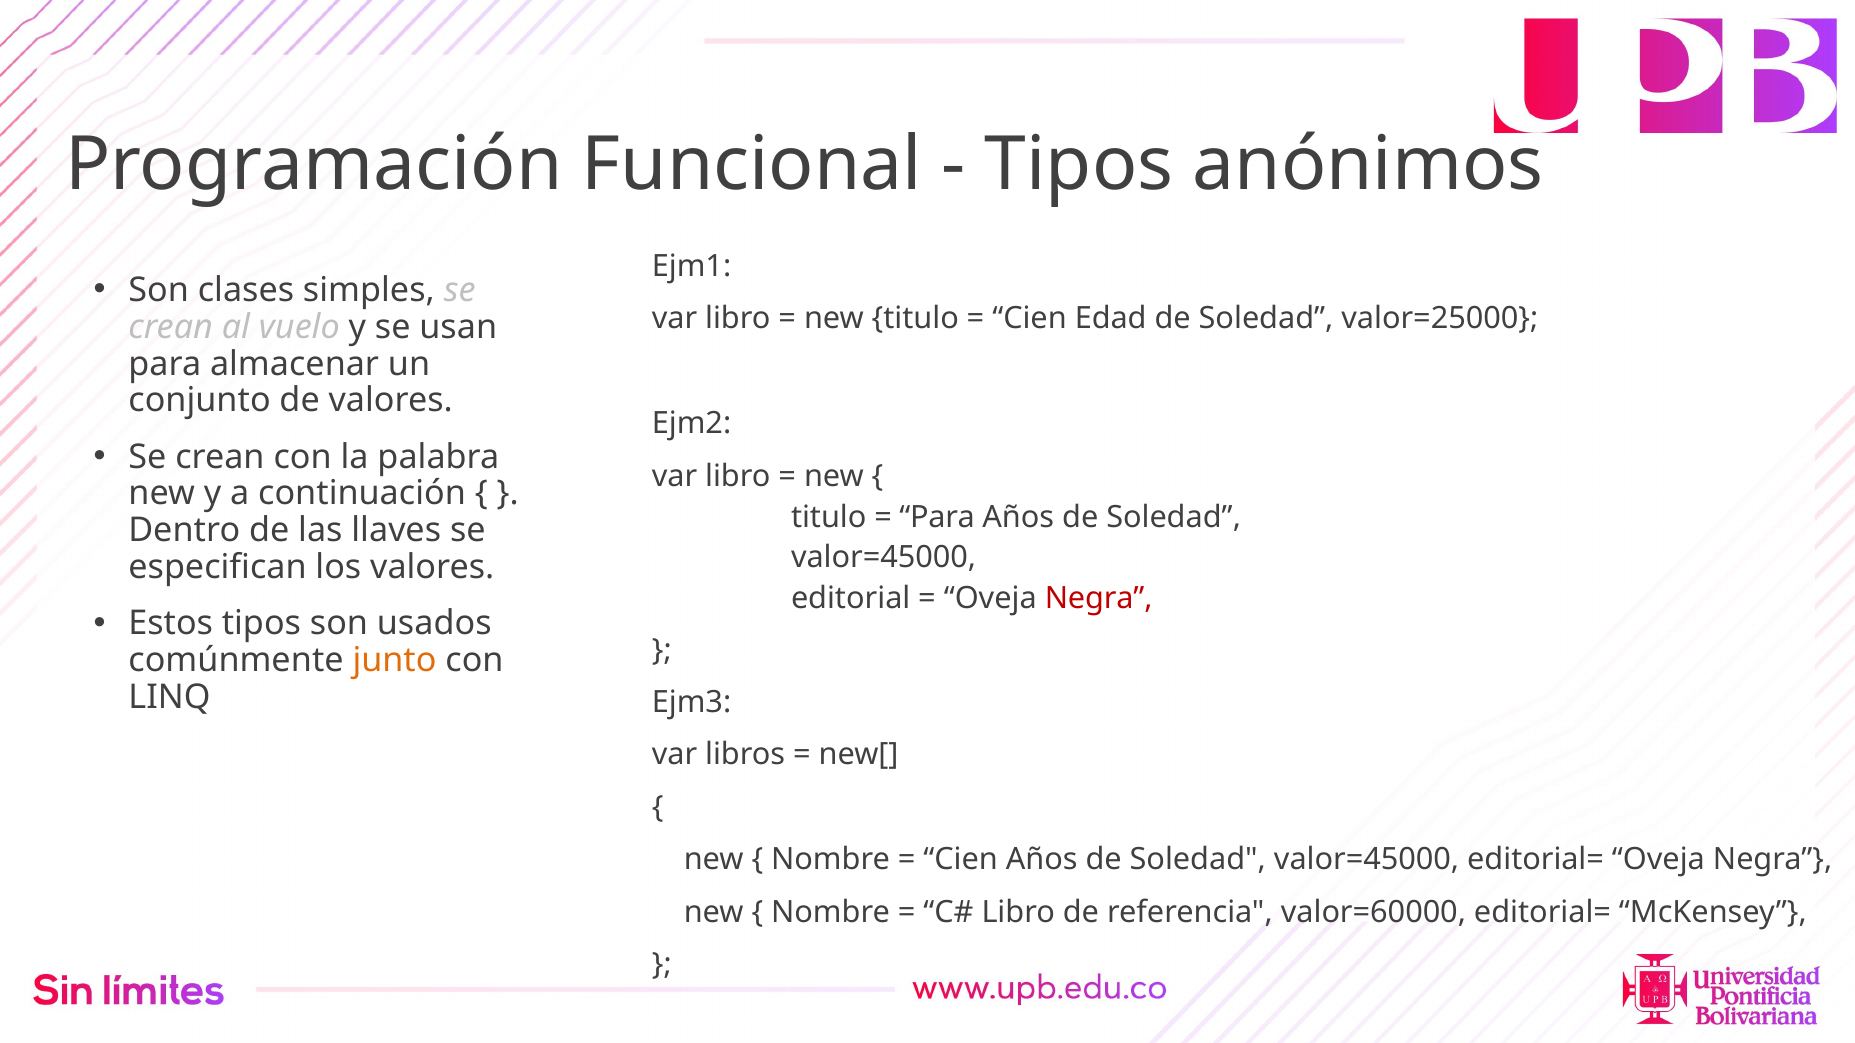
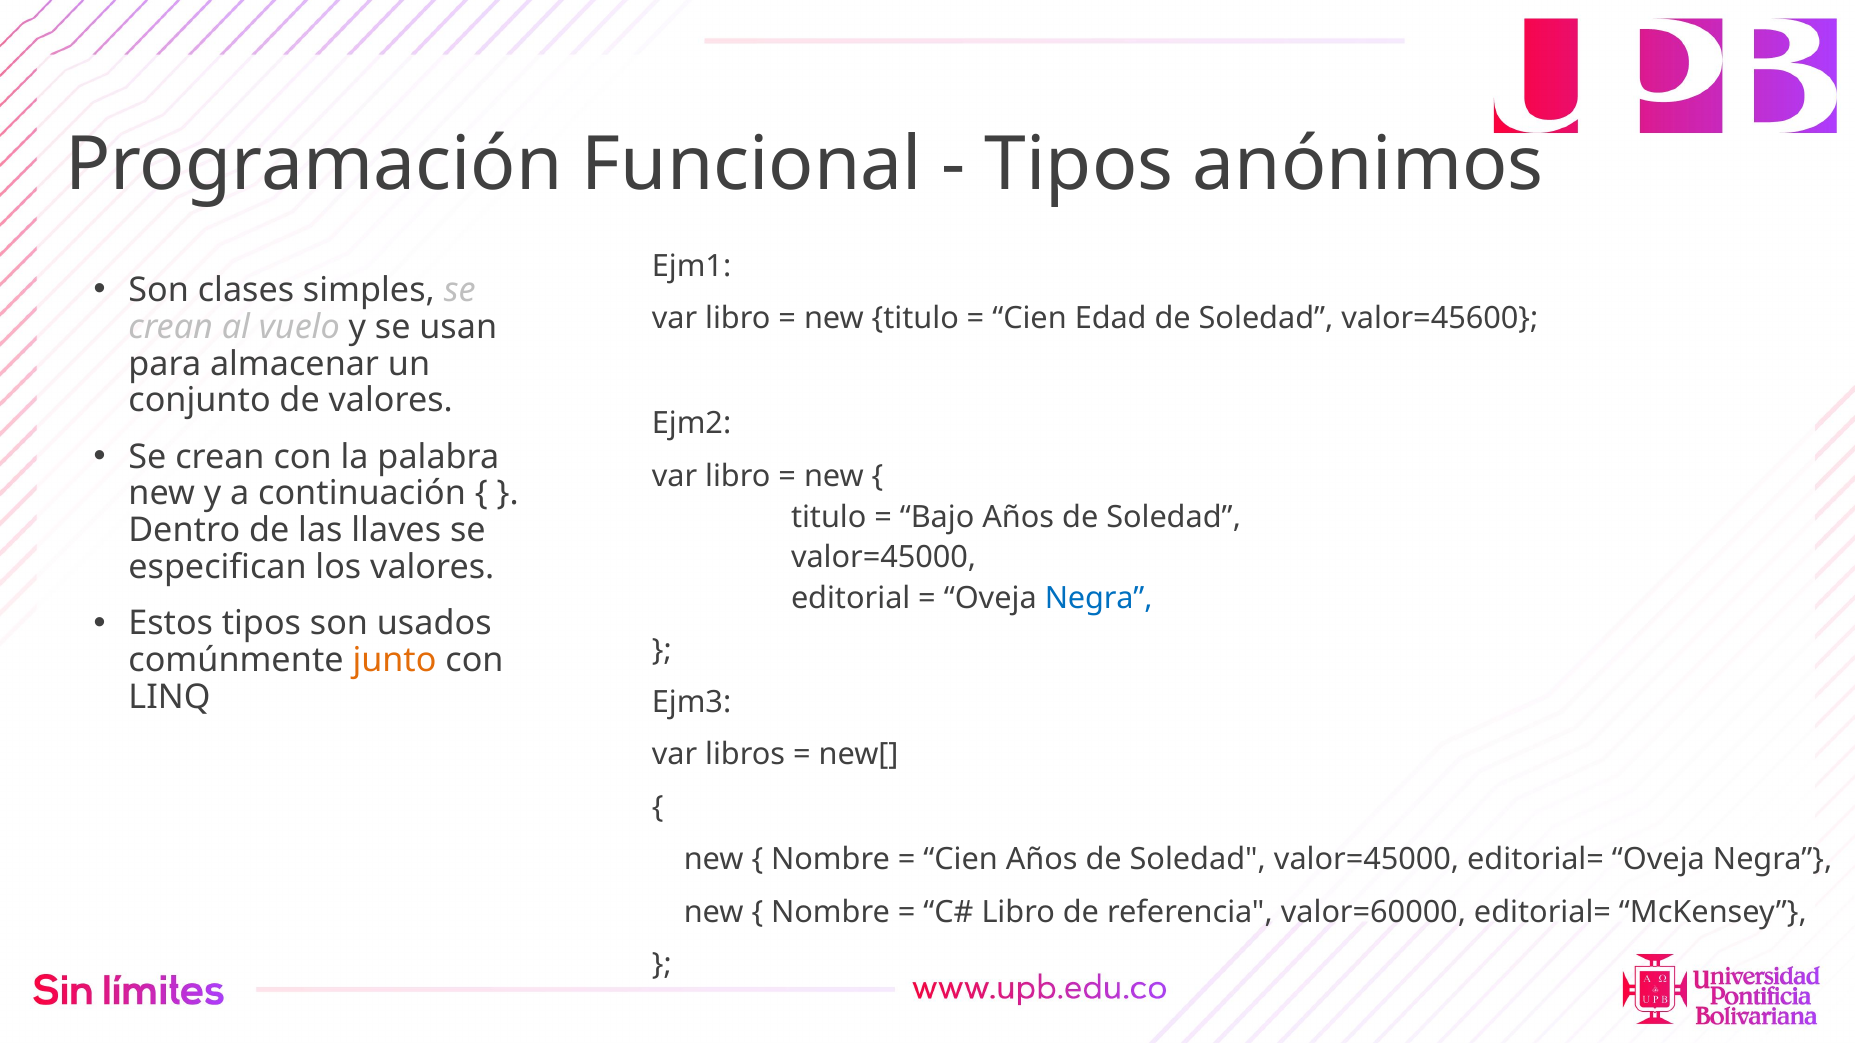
valor=25000: valor=25000 -> valor=45600
Para at (937, 517): Para -> Bajo
Negra at (1099, 598) colour: red -> blue
